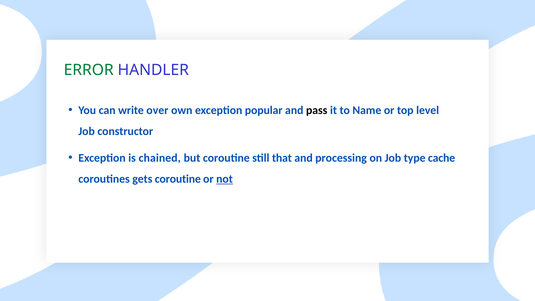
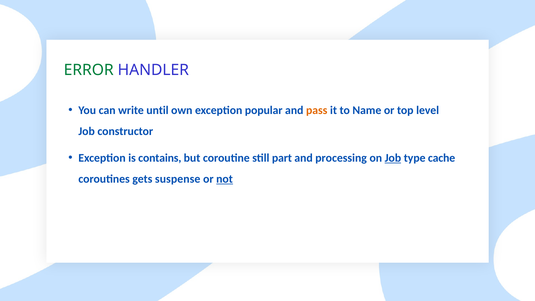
over: over -> until
pass colour: black -> orange
chained: chained -> contains
that: that -> part
Job at (393, 158) underline: none -> present
gets coroutine: coroutine -> suspense
